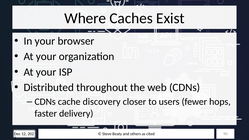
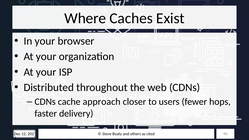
discovery: discovery -> approach
